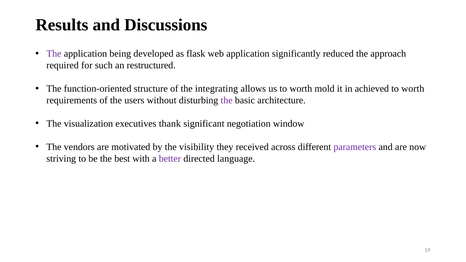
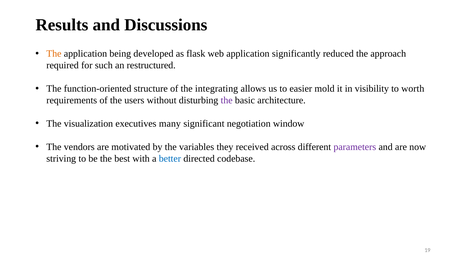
The at (54, 54) colour: purple -> orange
us to worth: worth -> easier
achieved: achieved -> visibility
thank: thank -> many
visibility: visibility -> variables
better colour: purple -> blue
language: language -> codebase
